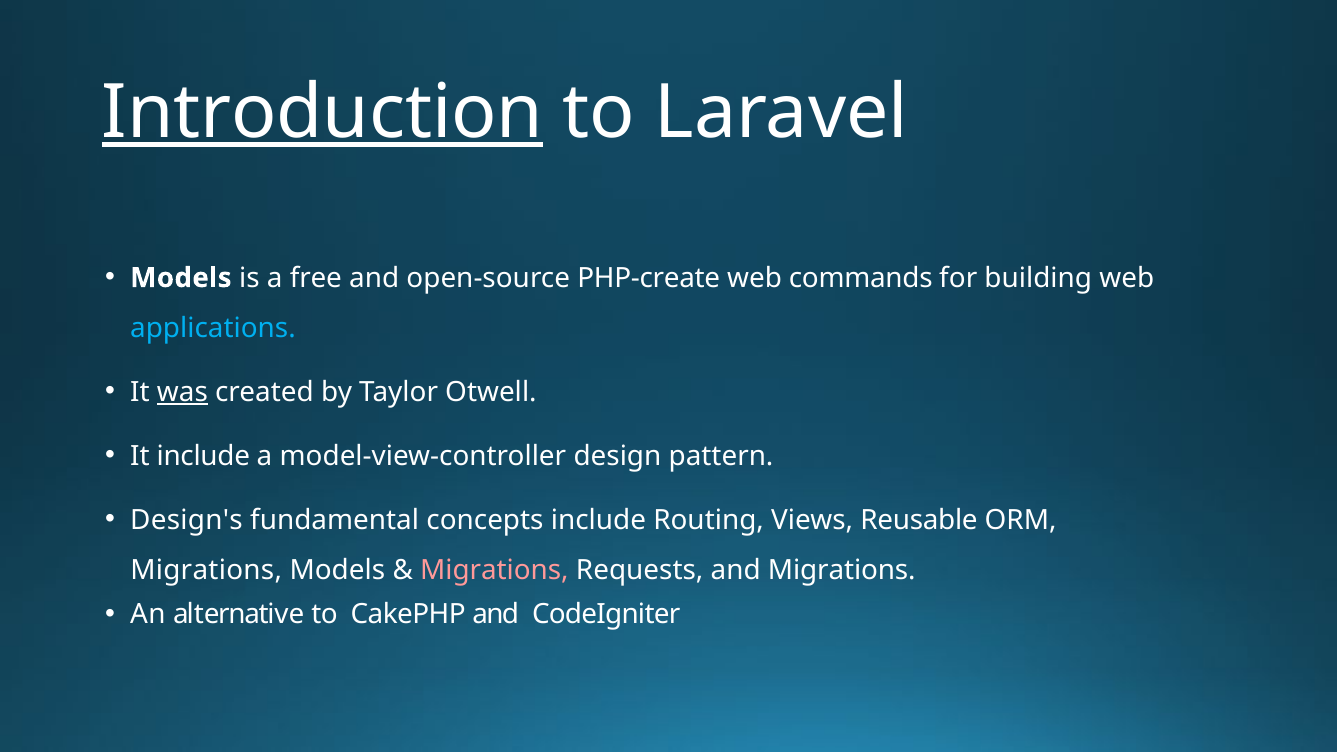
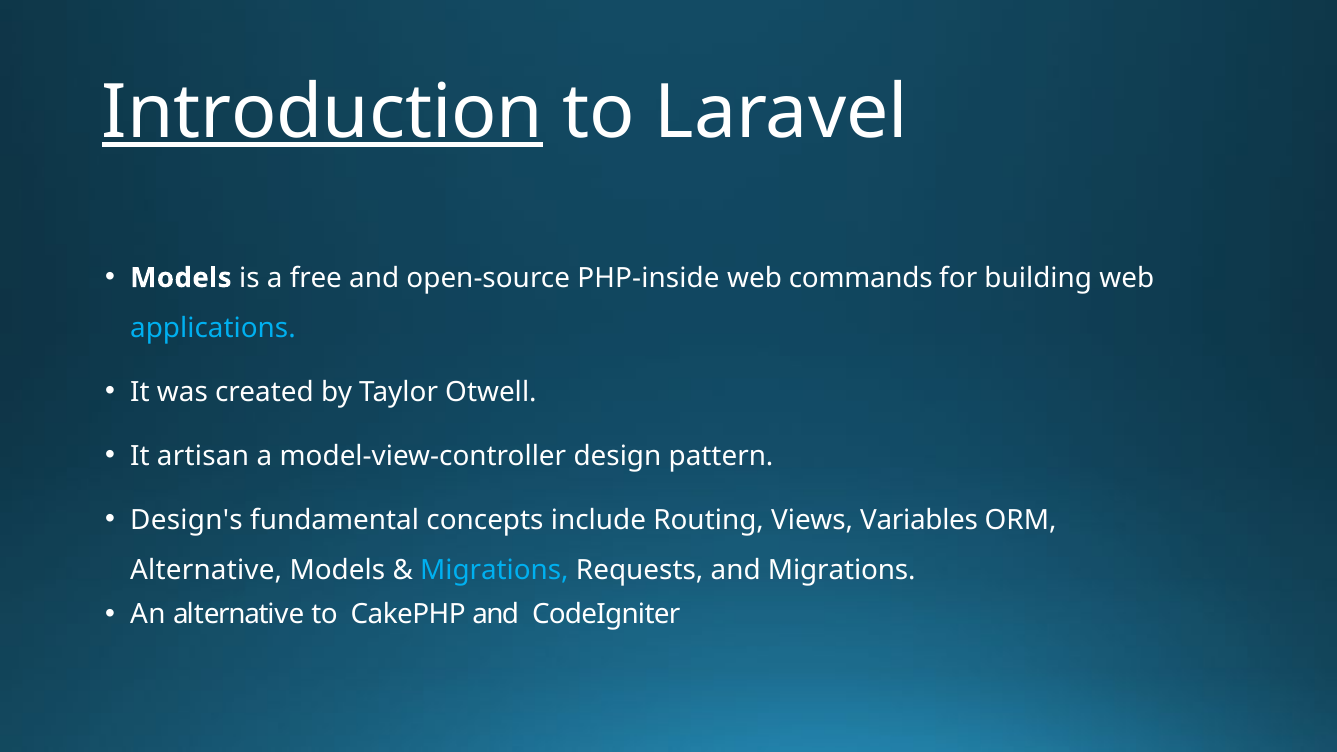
PHP-create: PHP-create -> PHP-inside
was underline: present -> none
It include: include -> artisan
Reusable: Reusable -> Variables
Migrations at (206, 570): Migrations -> Alternative
Migrations at (494, 570) colour: pink -> light blue
